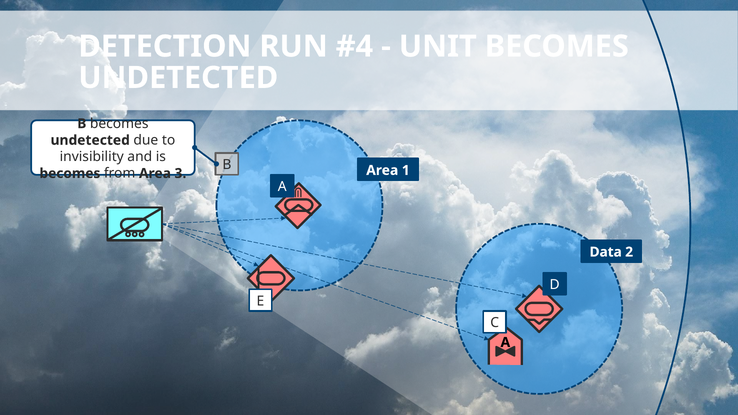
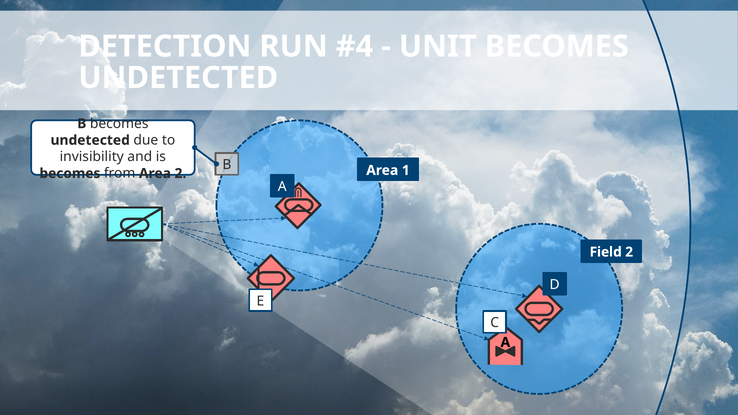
Area 3: 3 -> 2
Data: Data -> Field
